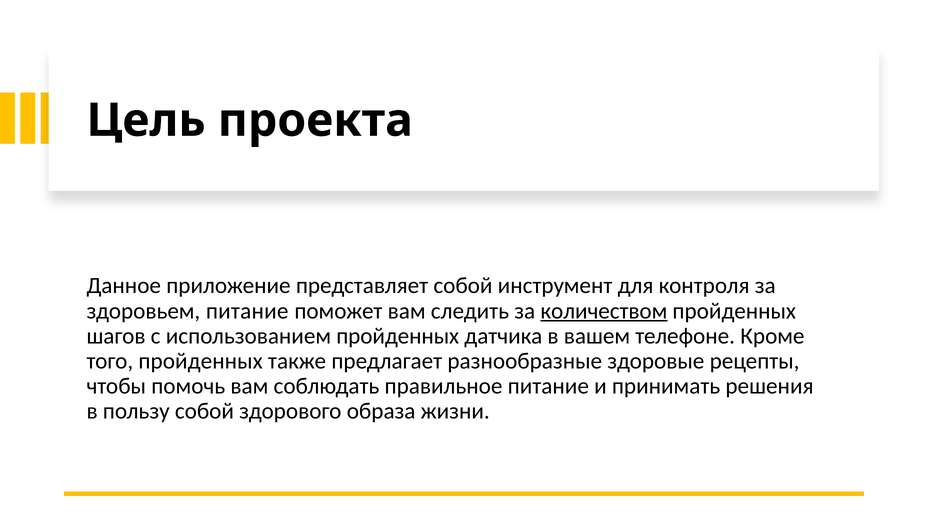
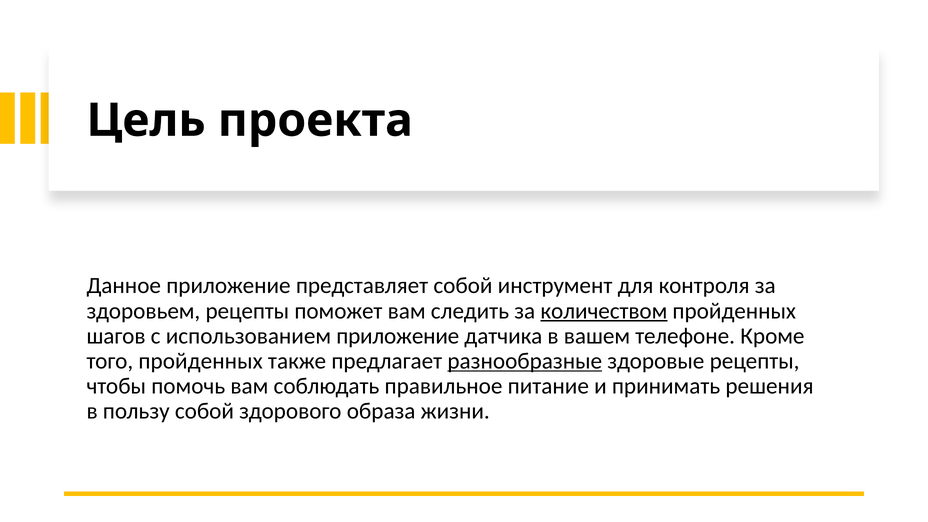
здоровьем питание: питание -> рецепты
использованием пройденных: пройденных -> приложение
разнообразные underline: none -> present
